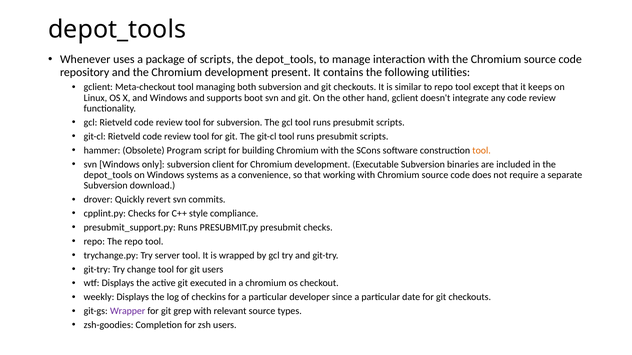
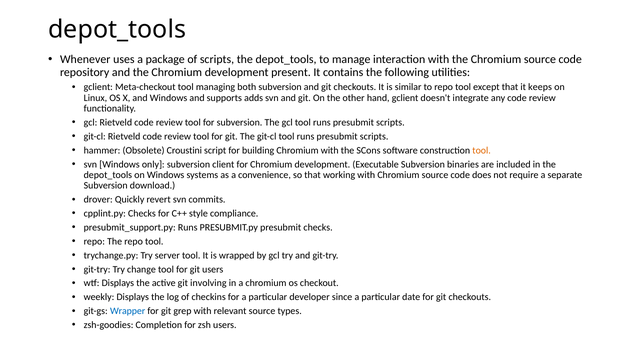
boot: boot -> adds
Program: Program -> Croustini
executed: executed -> involving
Wrapper colour: purple -> blue
